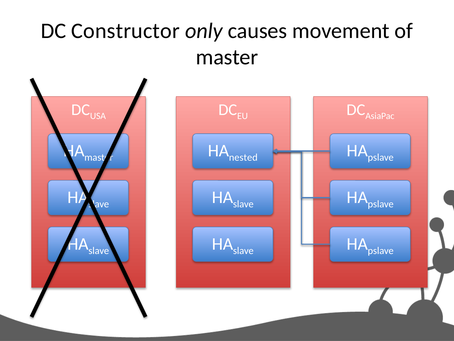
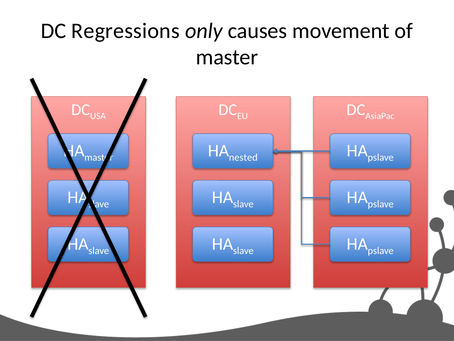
Constructor: Constructor -> Regressions
